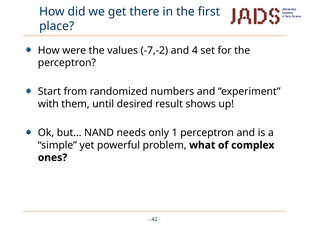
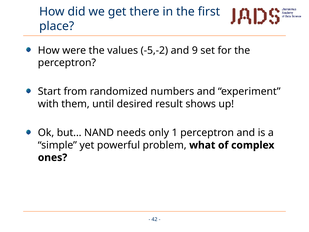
-7,-2: -7,-2 -> -5,-2
4: 4 -> 9
